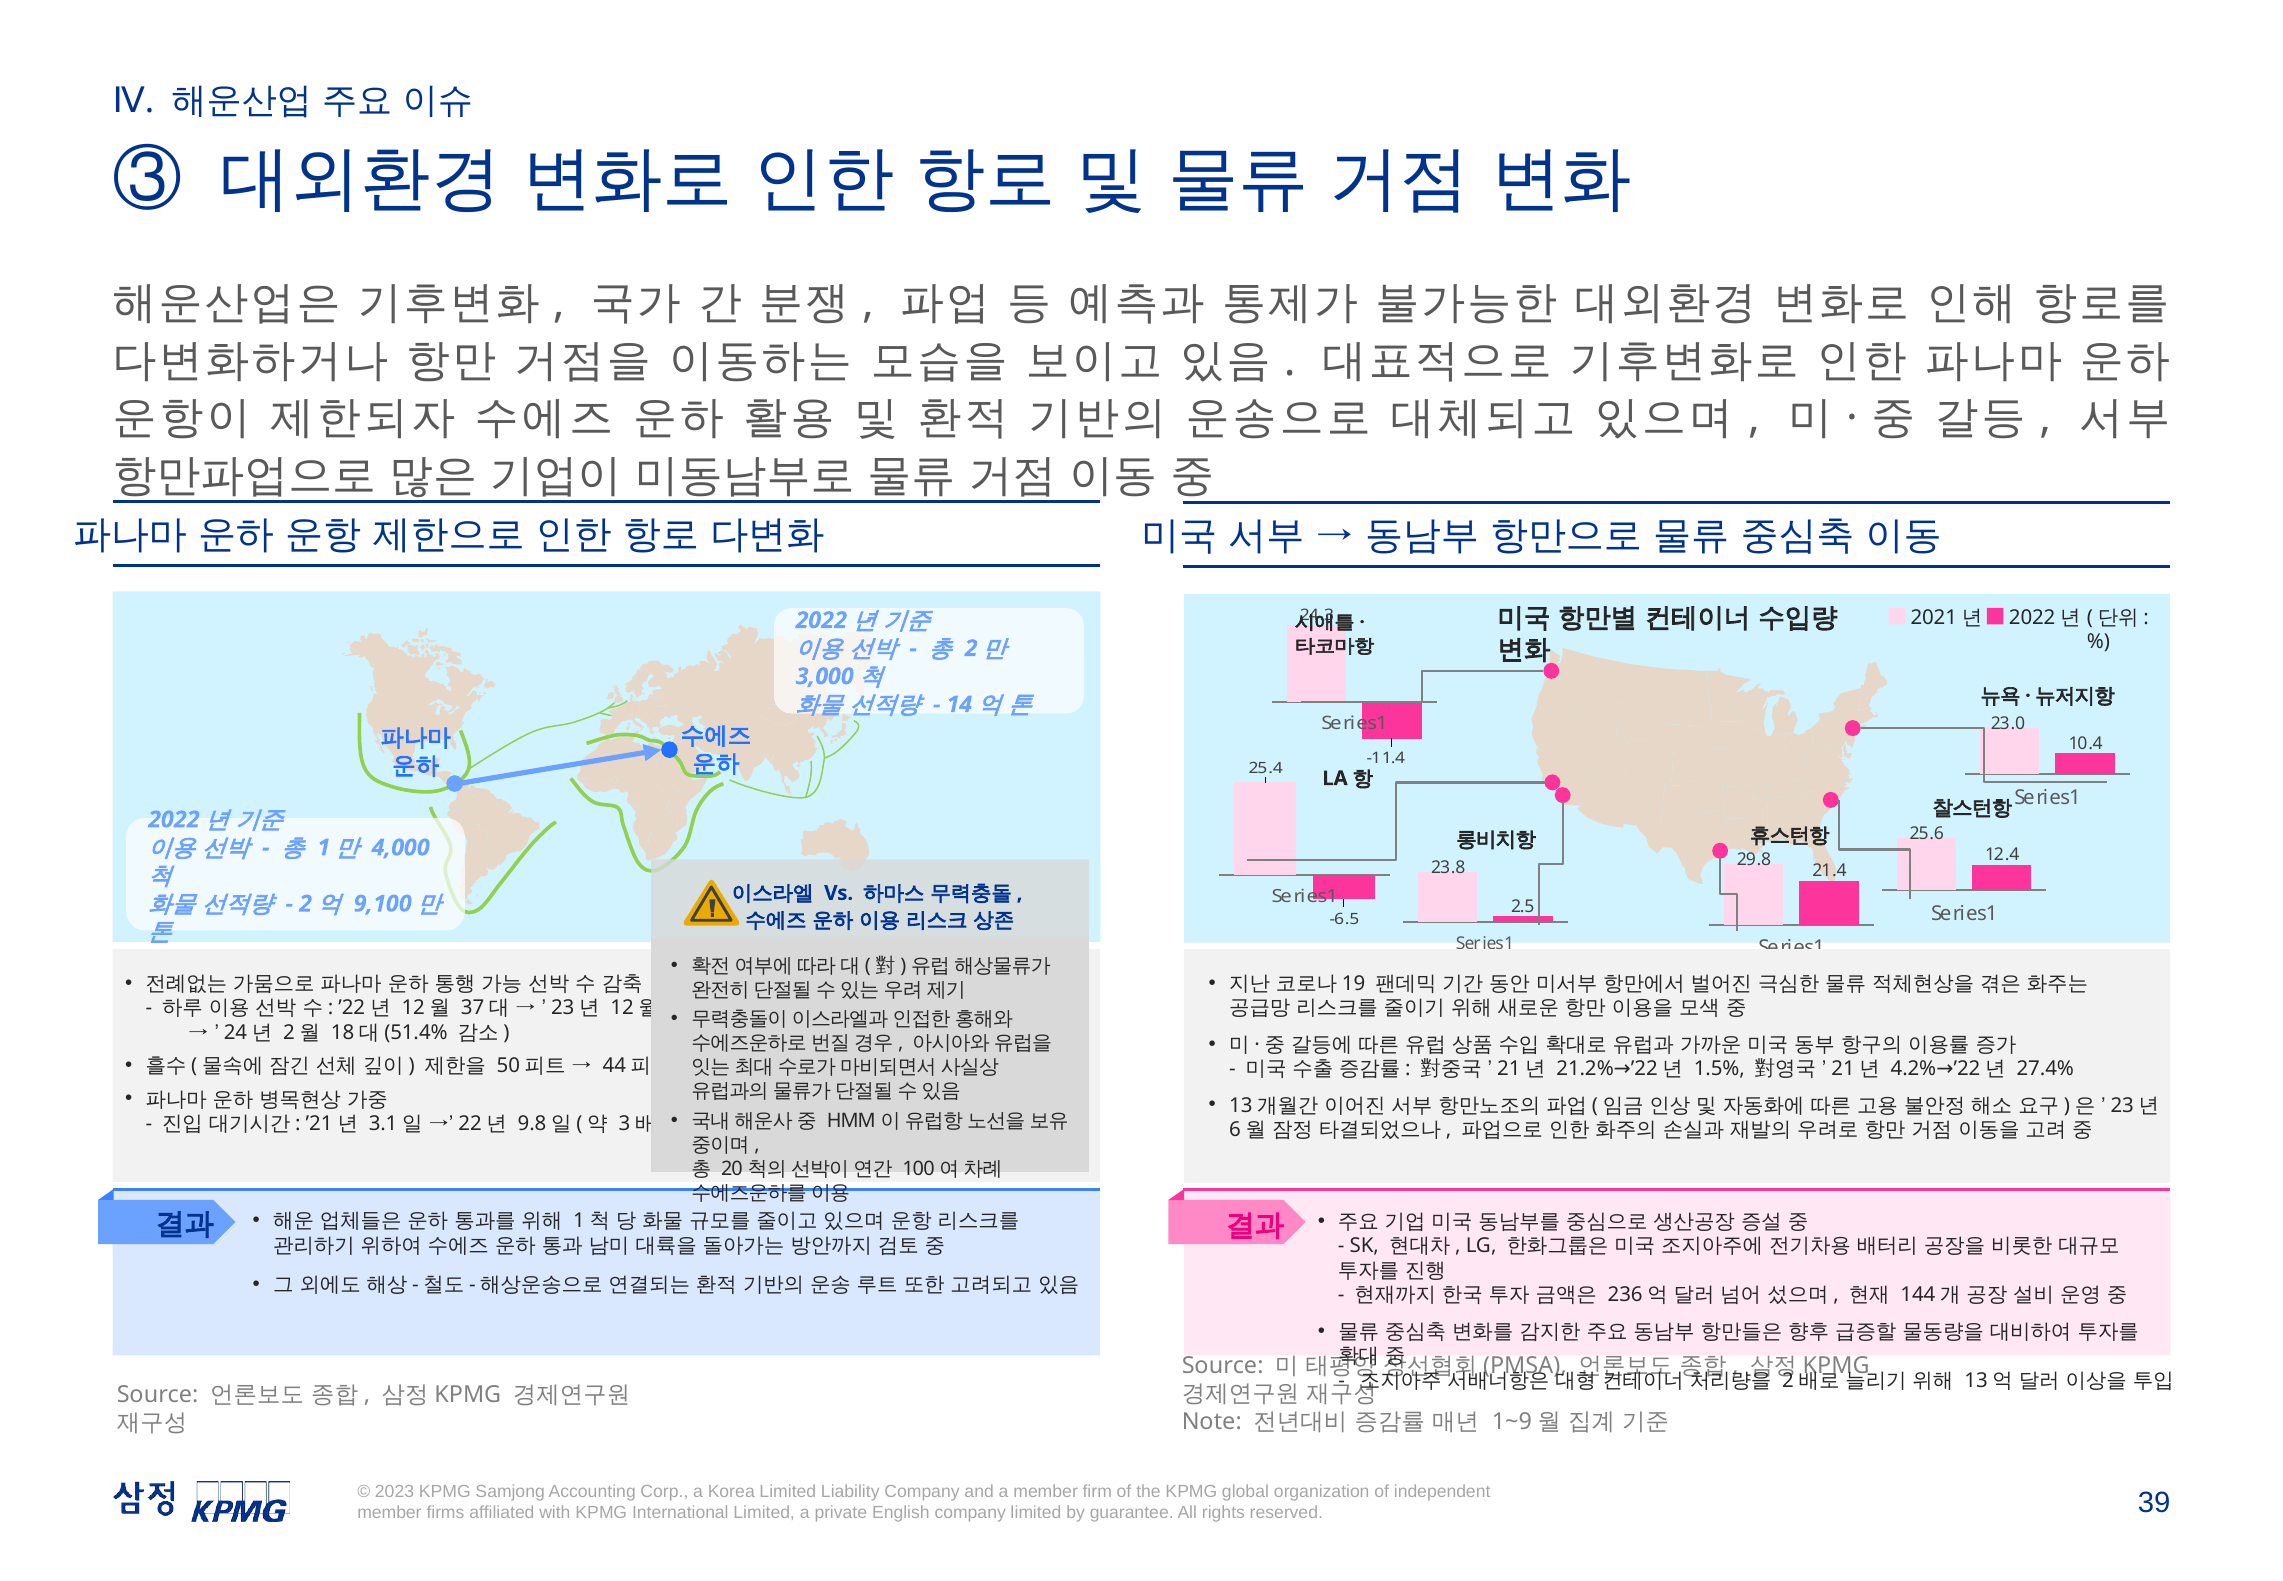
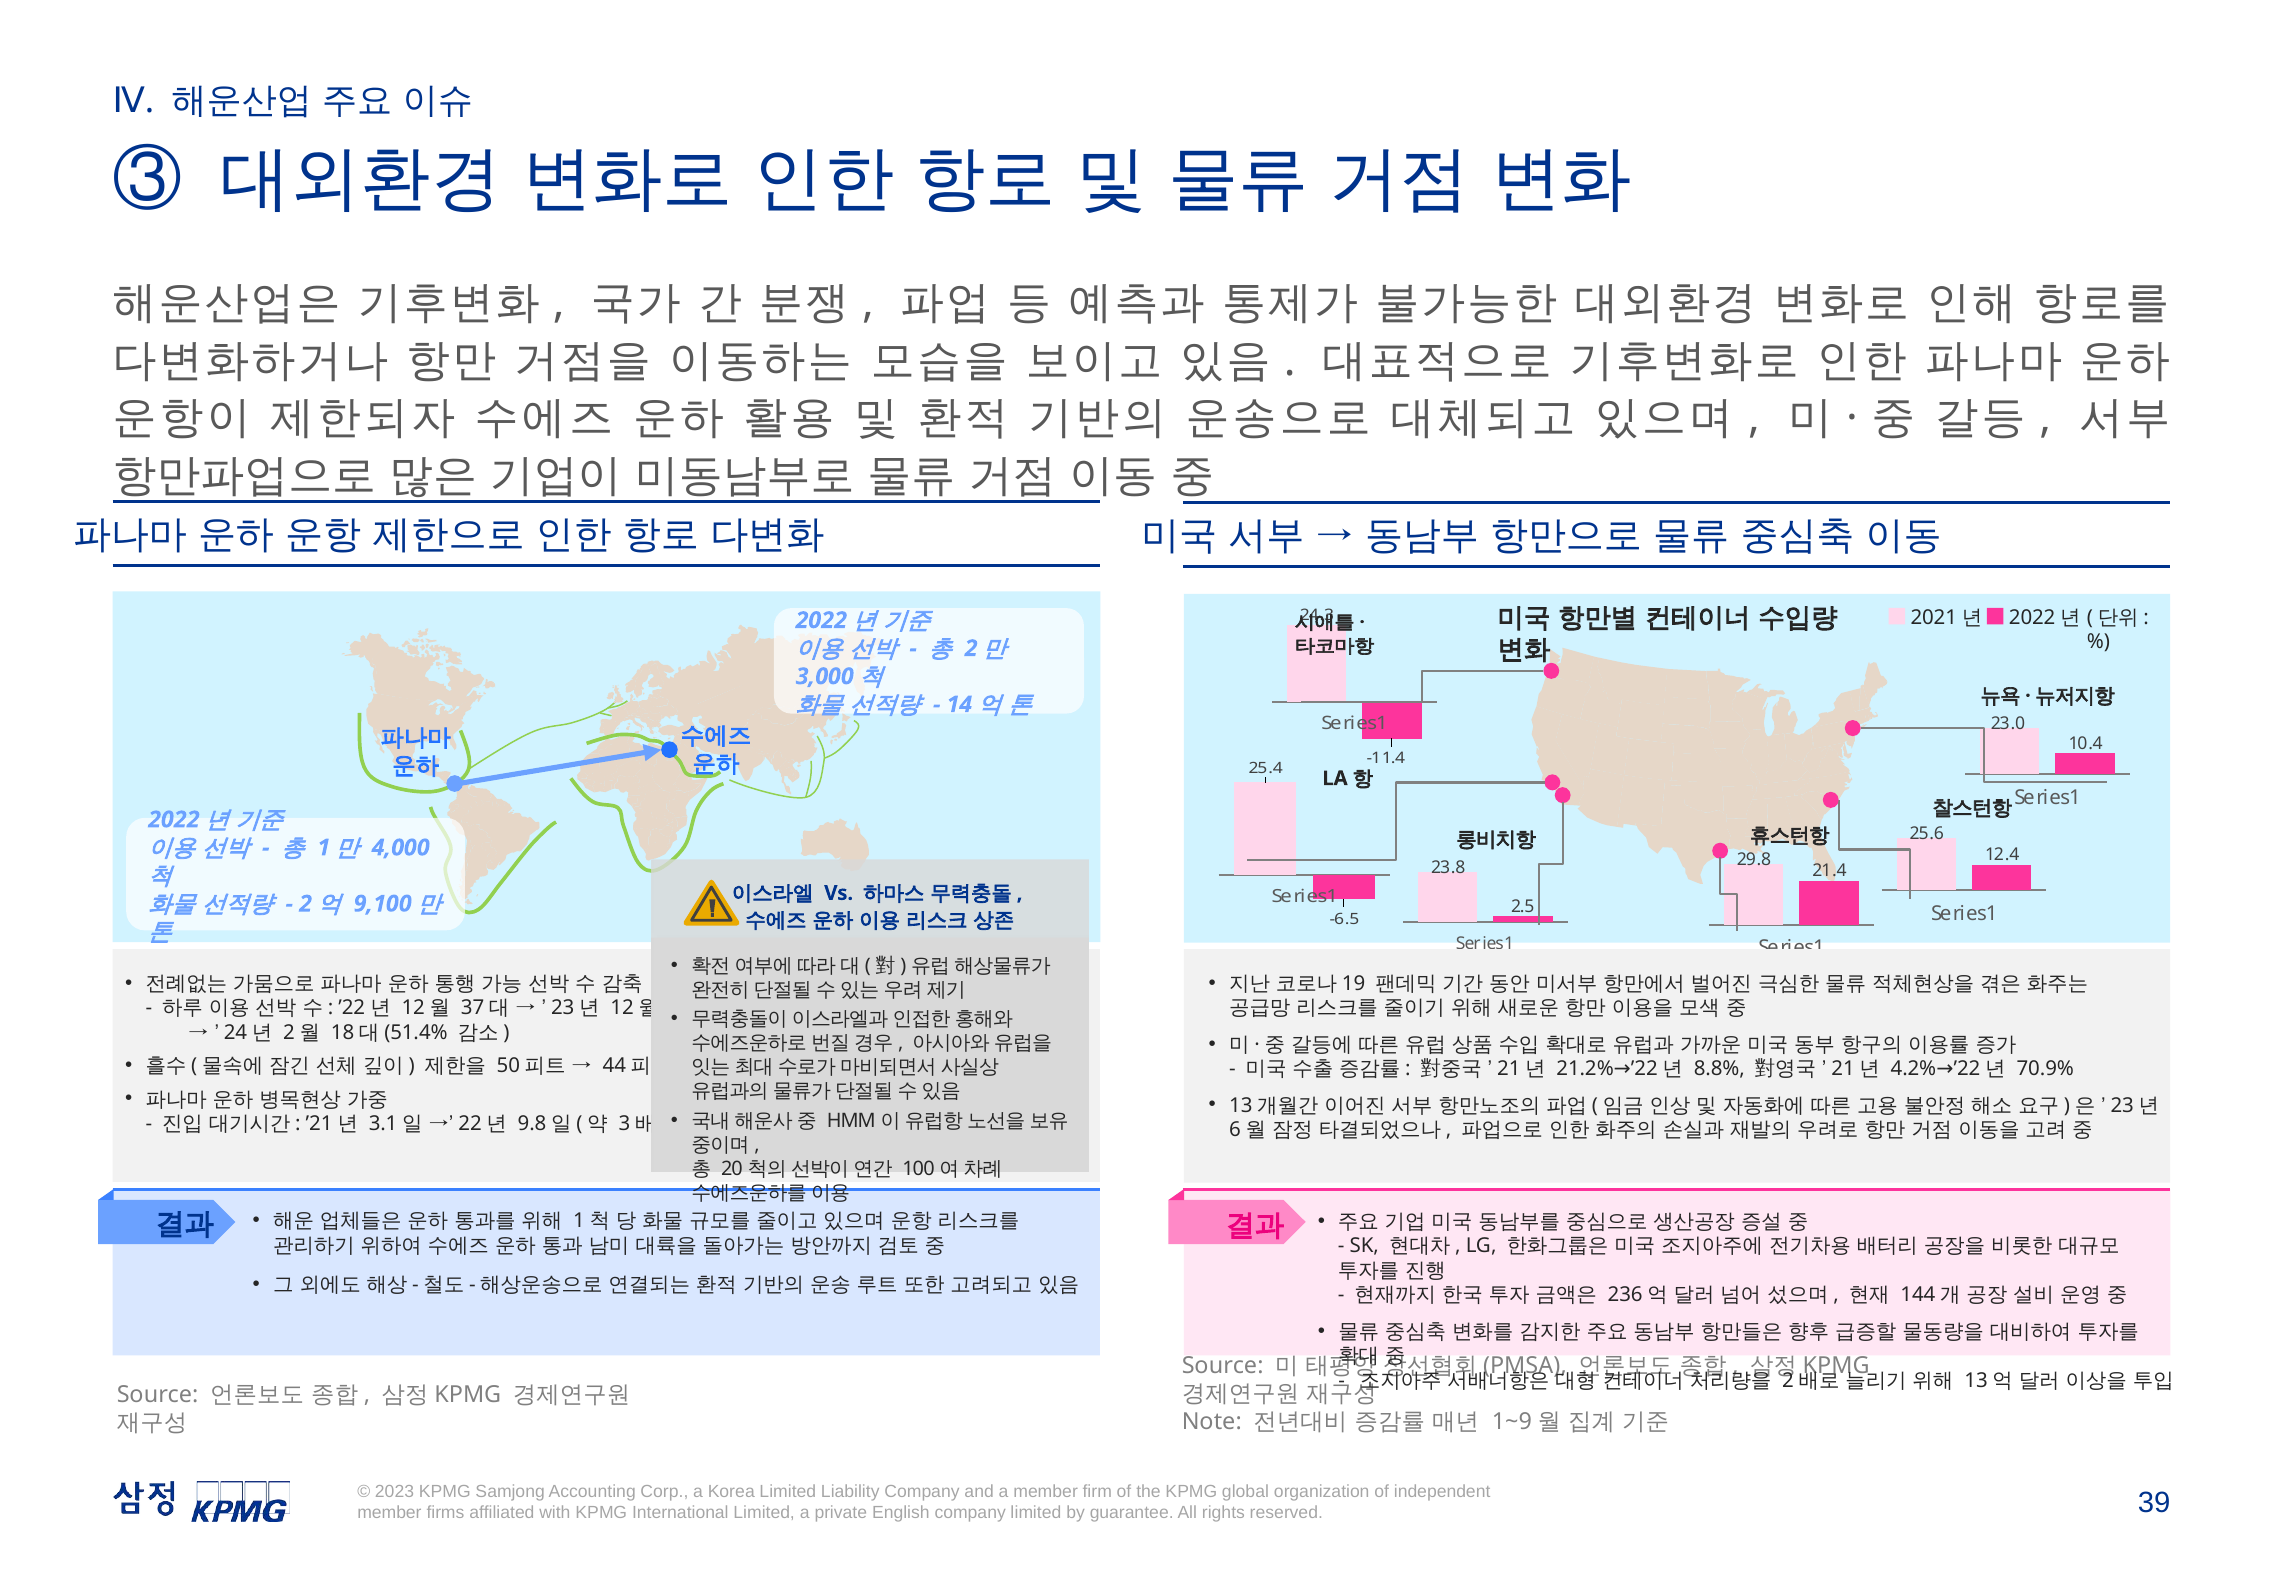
1.5%: 1.5% -> 8.8%
27.4%: 27.4% -> 70.9%
